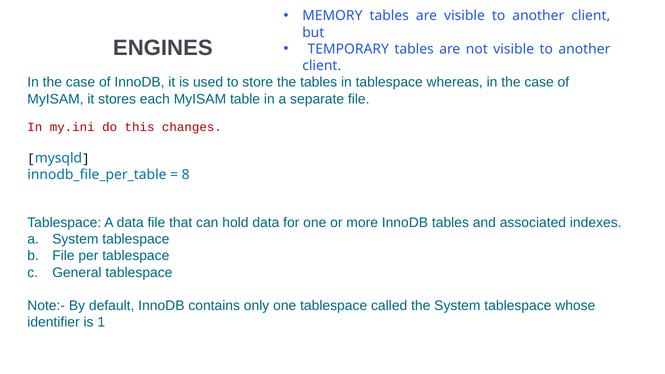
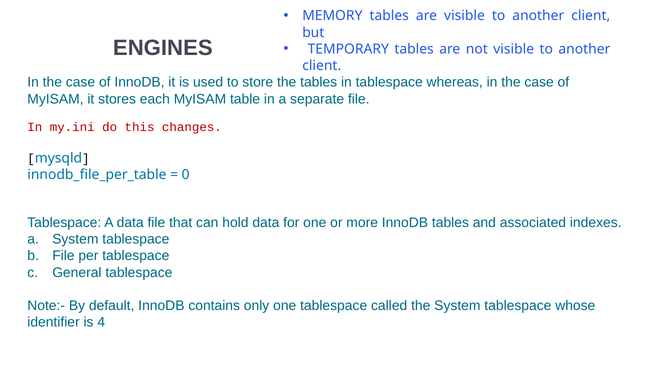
8: 8 -> 0
1: 1 -> 4
